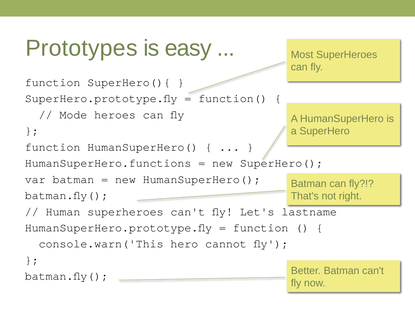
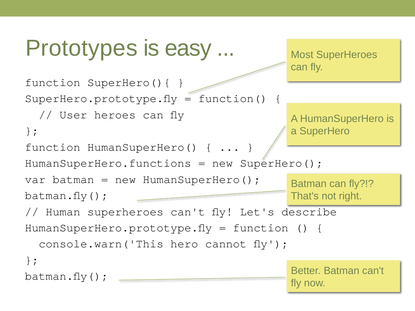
Mode: Mode -> User
lastname: lastname -> describe
